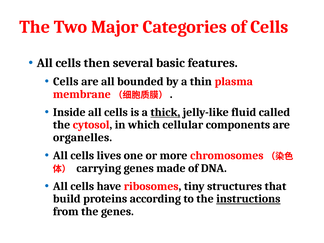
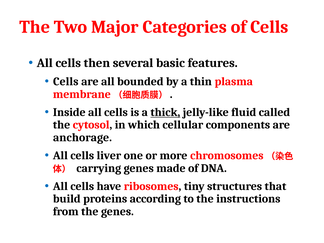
organelles: organelles -> anchorage
lives: lives -> liver
instructions underline: present -> none
